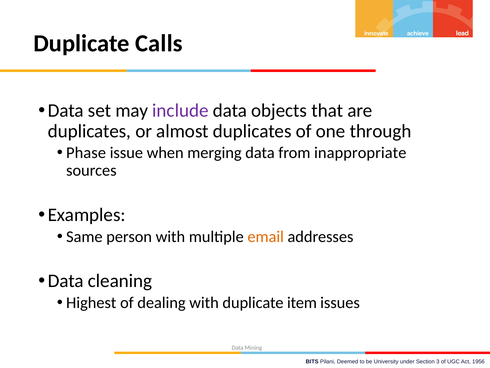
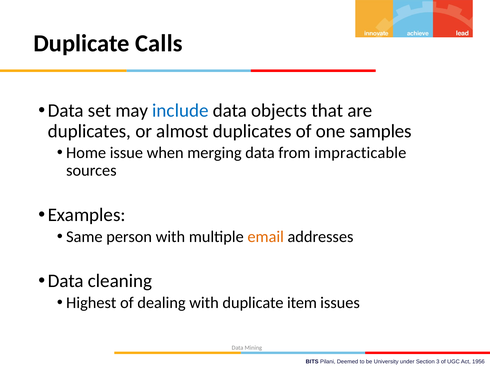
include colour: purple -> blue
through: through -> samples
Phase: Phase -> Home
inappropriate: inappropriate -> impracticable
